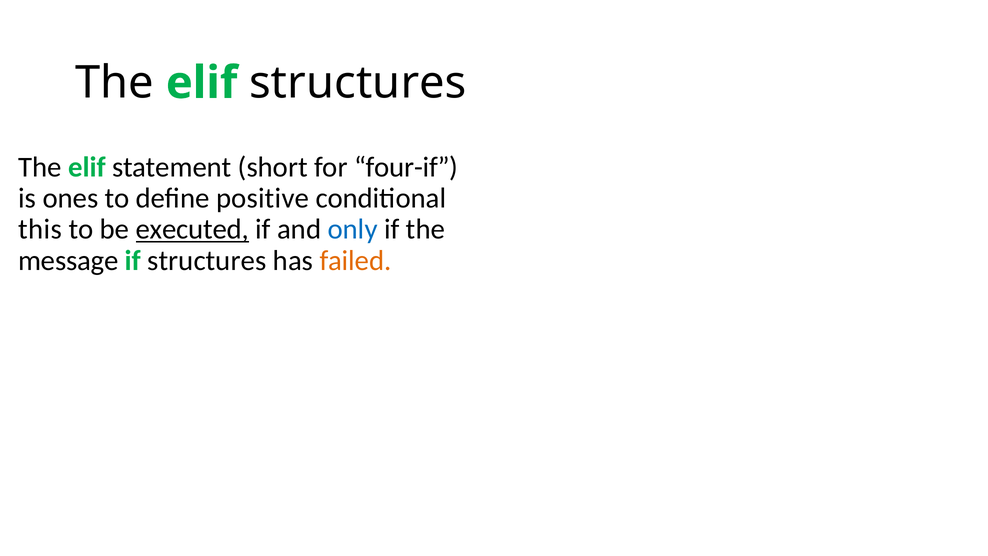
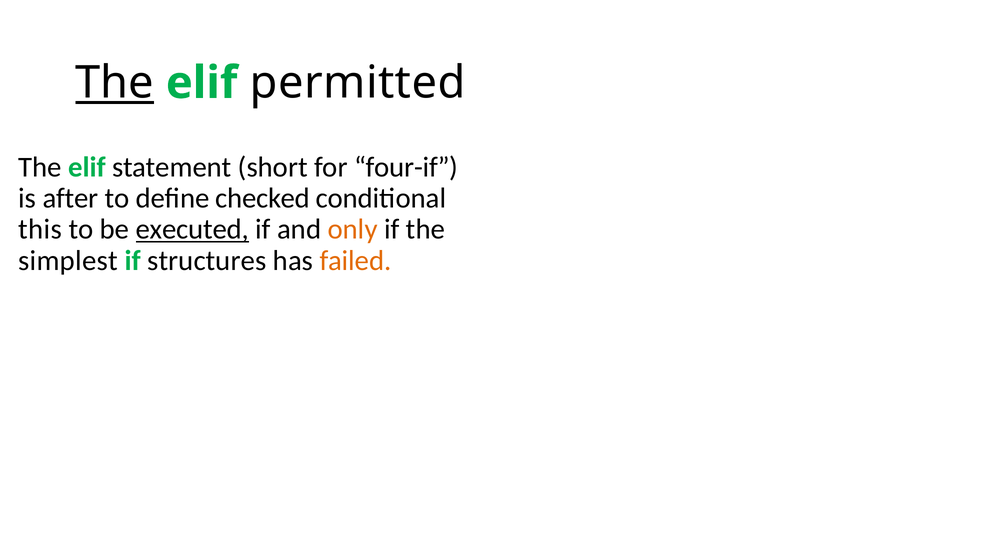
The at (115, 83) underline: none -> present
elif structures: structures -> permitted
ones: ones -> after
positive: positive -> checked
only colour: blue -> orange
message: message -> simplest
